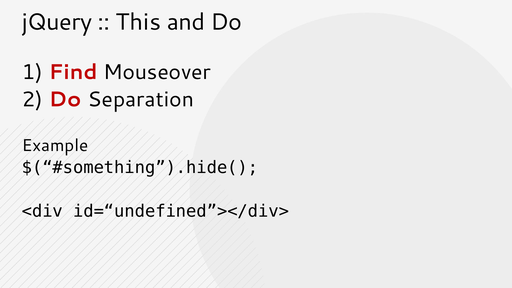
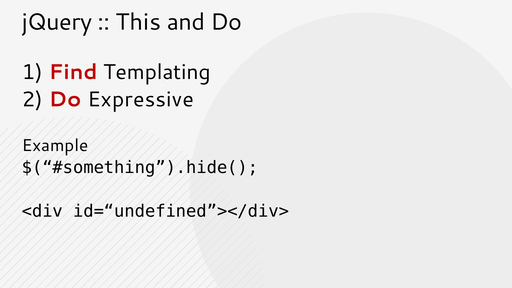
Mouseover: Mouseover -> Templating
Separation: Separation -> Expressive
